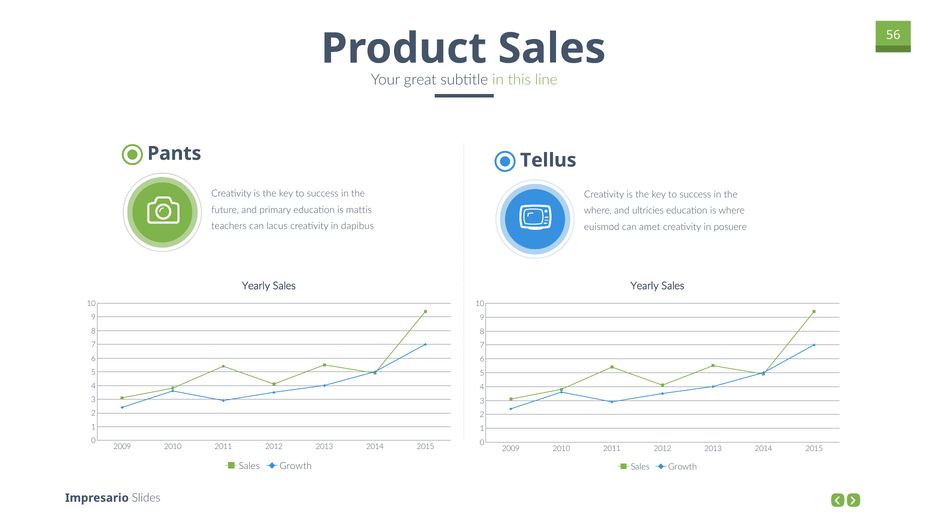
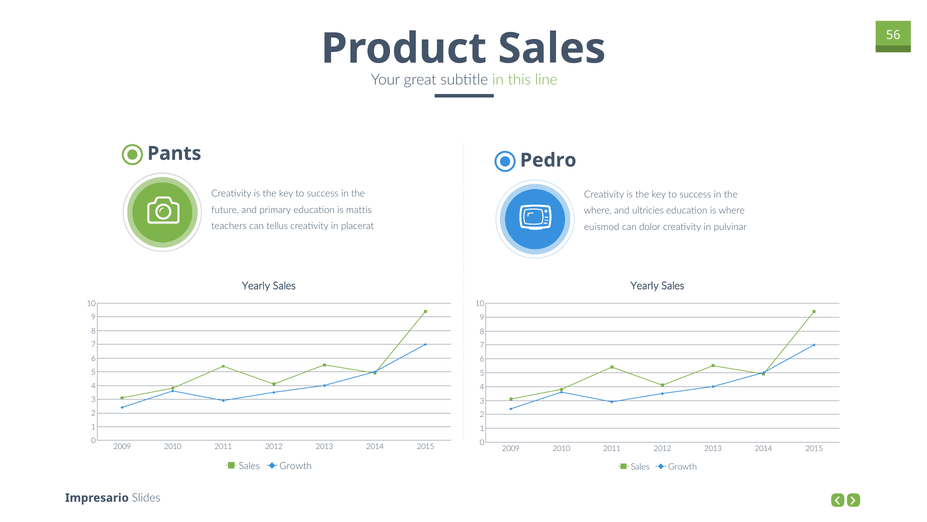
Tellus: Tellus -> Pedro
lacus: lacus -> tellus
dapibus: dapibus -> placerat
amet: amet -> dolor
posuere: posuere -> pulvinar
